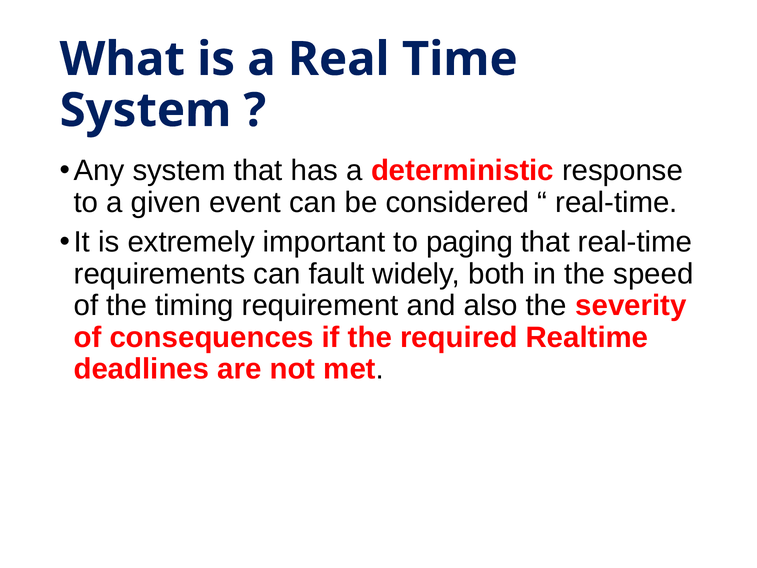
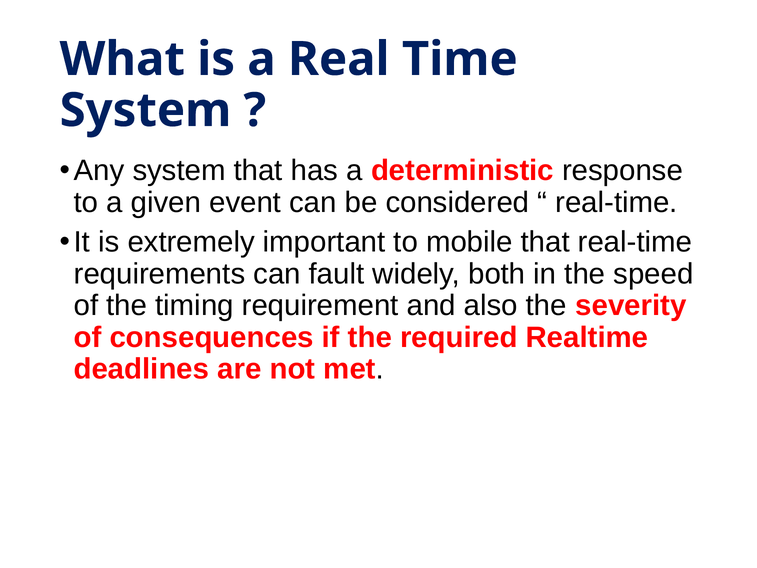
paging: paging -> mobile
